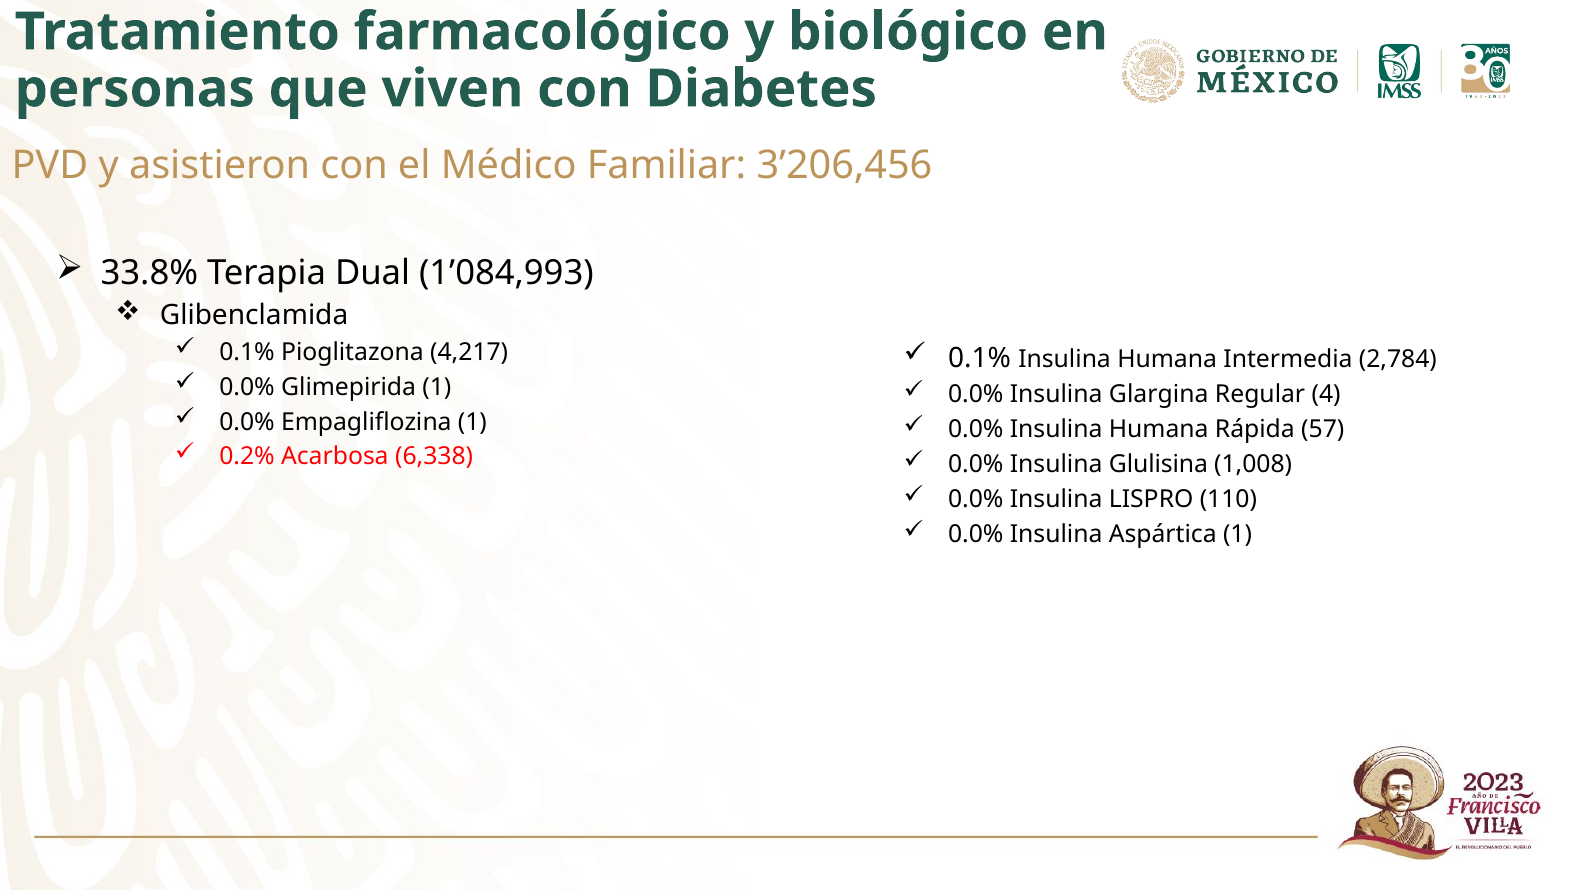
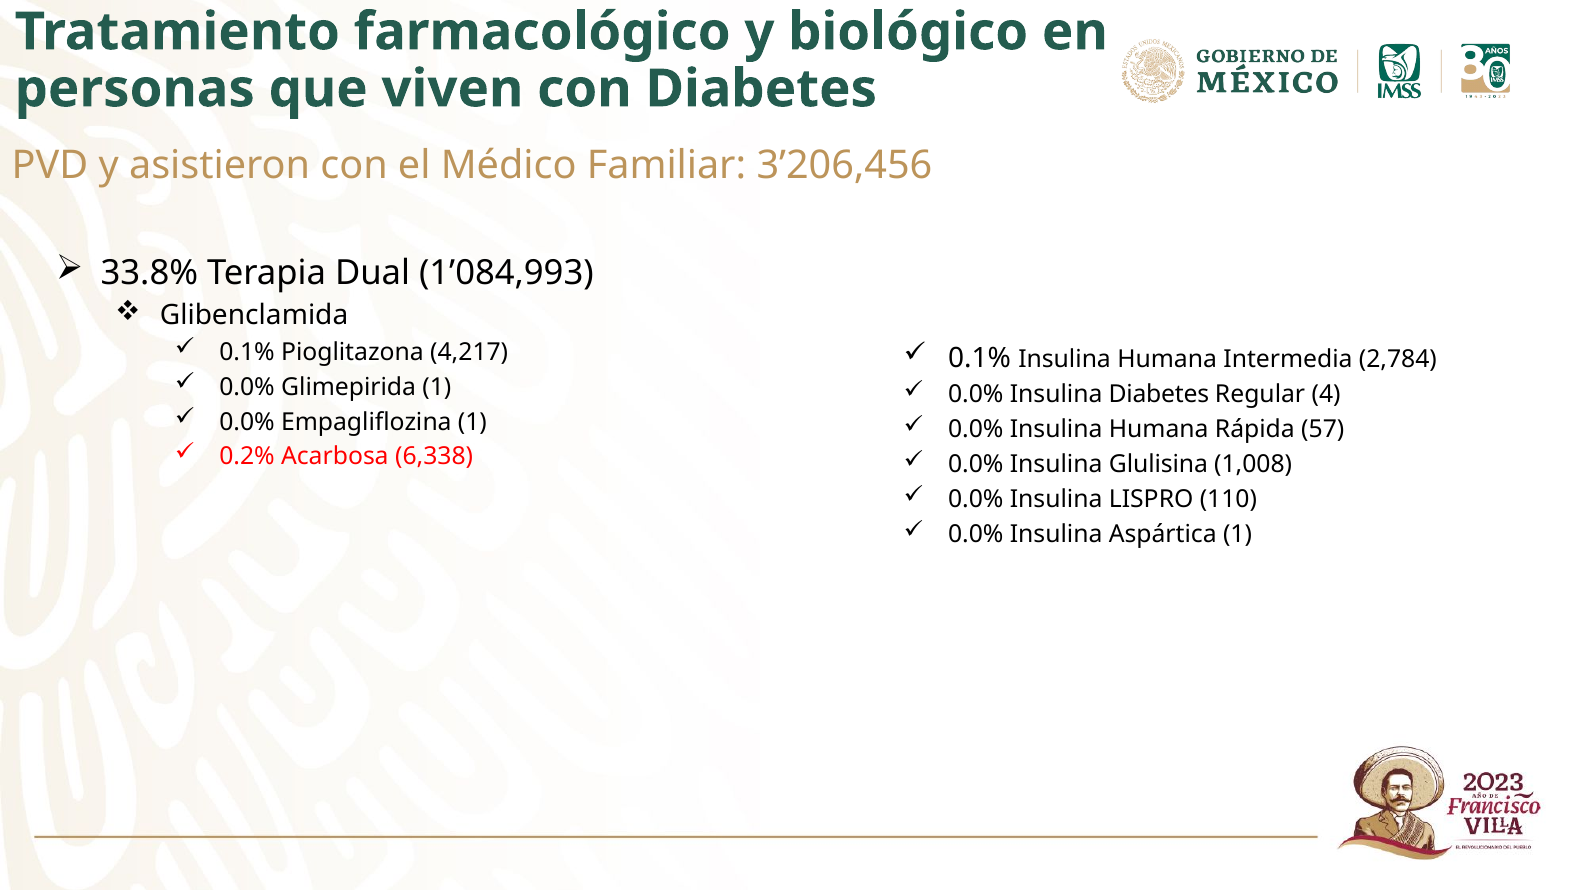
Insulina Glargina: Glargina -> Diabetes
